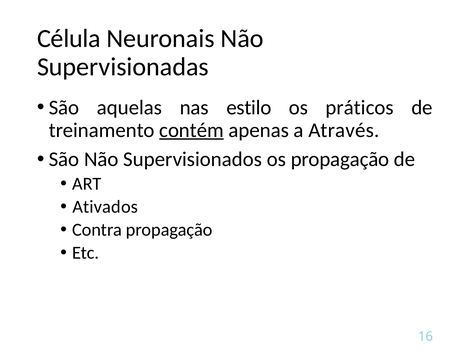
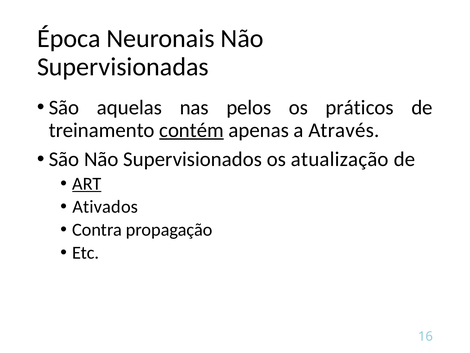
Célula: Célula -> Época
estilo: estilo -> pelos
os propagação: propagação -> atualização
ART underline: none -> present
